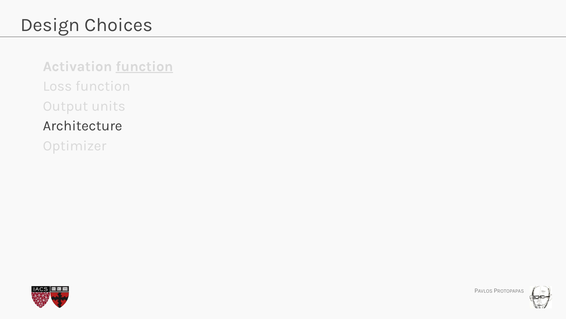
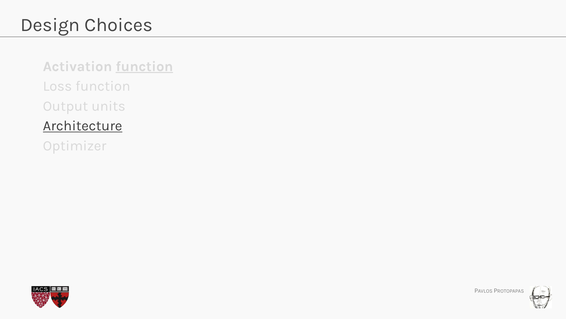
Architecture underline: none -> present
